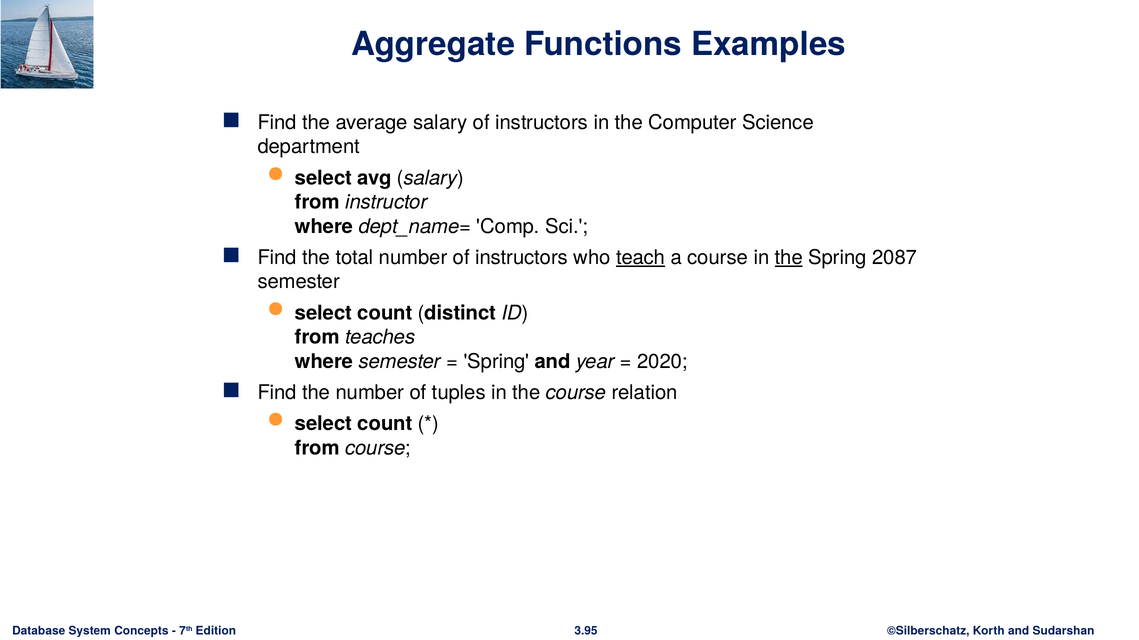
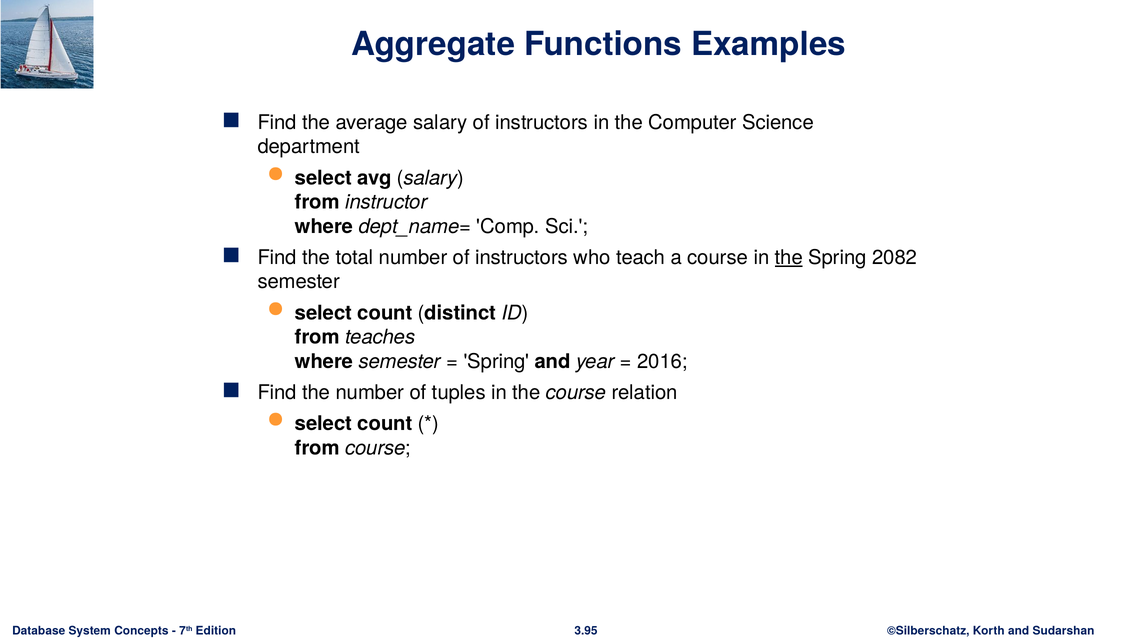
teach underline: present -> none
2087: 2087 -> 2082
2020: 2020 -> 2016
